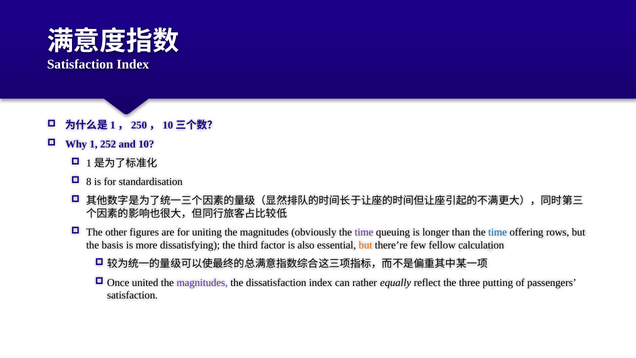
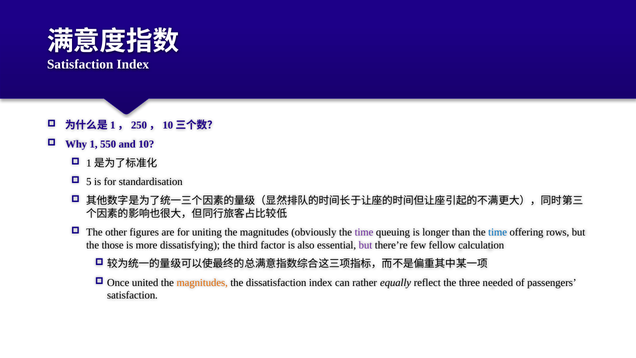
252: 252 -> 550
8: 8 -> 5
basis: basis -> those
but at (365, 245) colour: orange -> purple
magnitudes at (202, 283) colour: purple -> orange
putting: putting -> needed
